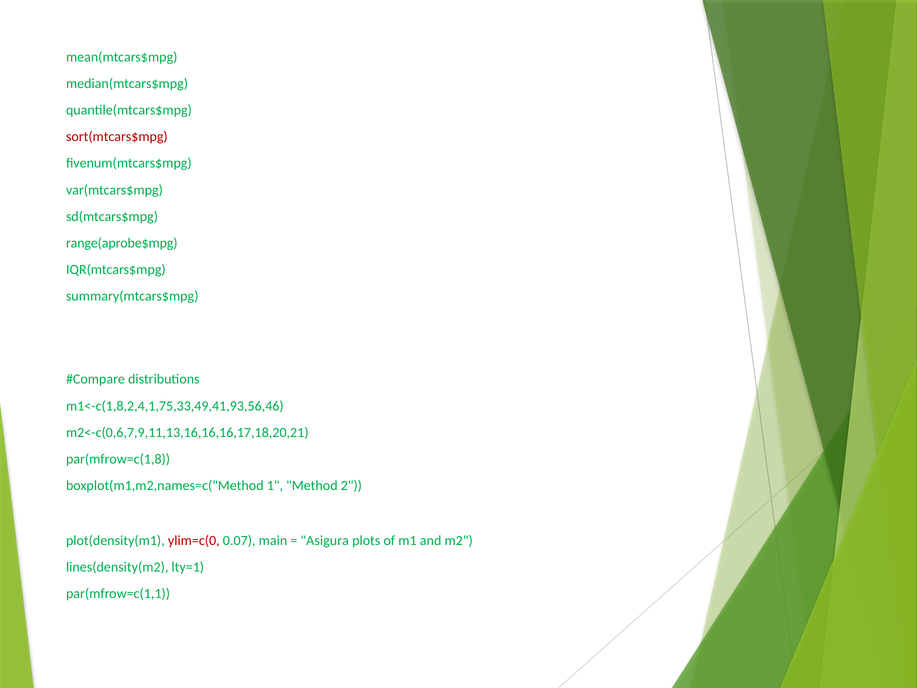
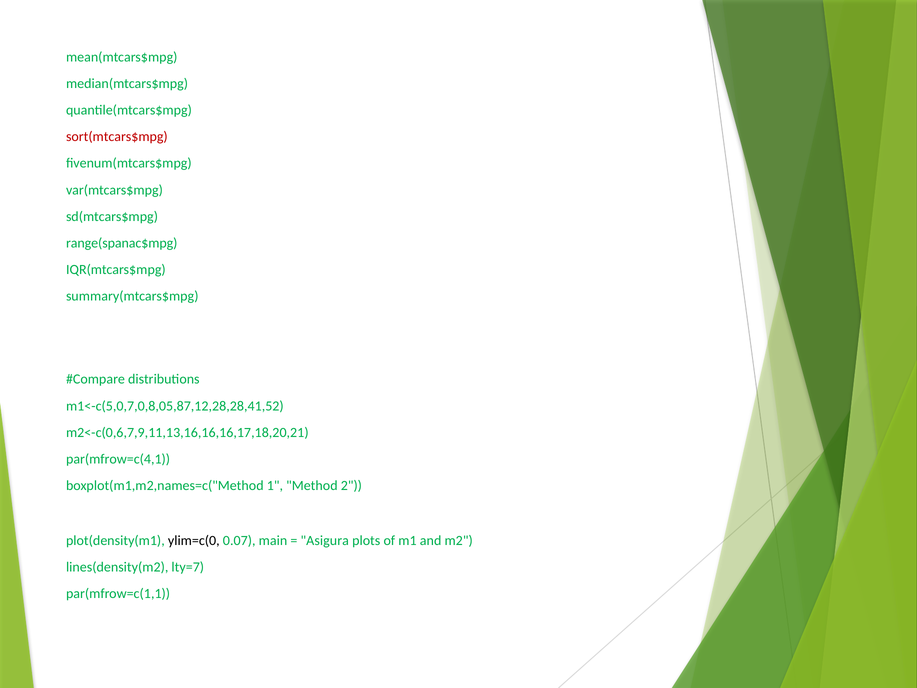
range(aprobe$mpg: range(aprobe$mpg -> range(spanac$mpg
m1<-c(1,8,2,4,1,75,33,49,41,93,56,46: m1<-c(1,8,2,4,1,75,33,49,41,93,56,46 -> m1<-c(5,0,7,0,8,05,87,12,28,28,41,52
par(mfrow=c(1,8: par(mfrow=c(1,8 -> par(mfrow=c(4,1
ylim=c(0 colour: red -> black
lty=1: lty=1 -> lty=7
